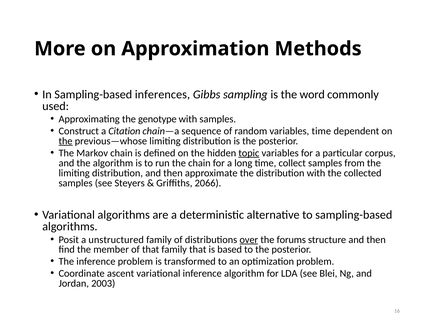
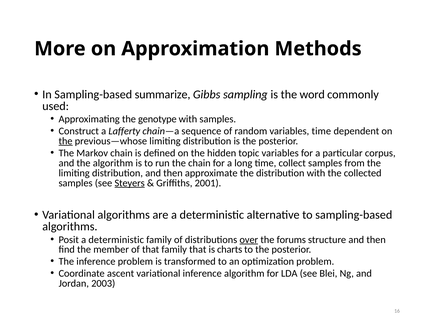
inferences: inferences -> summarize
Citation: Citation -> Lafferty
topic underline: present -> none
Steyers underline: none -> present
2066: 2066 -> 2001
Posit a unstructured: unstructured -> deterministic
based: based -> charts
